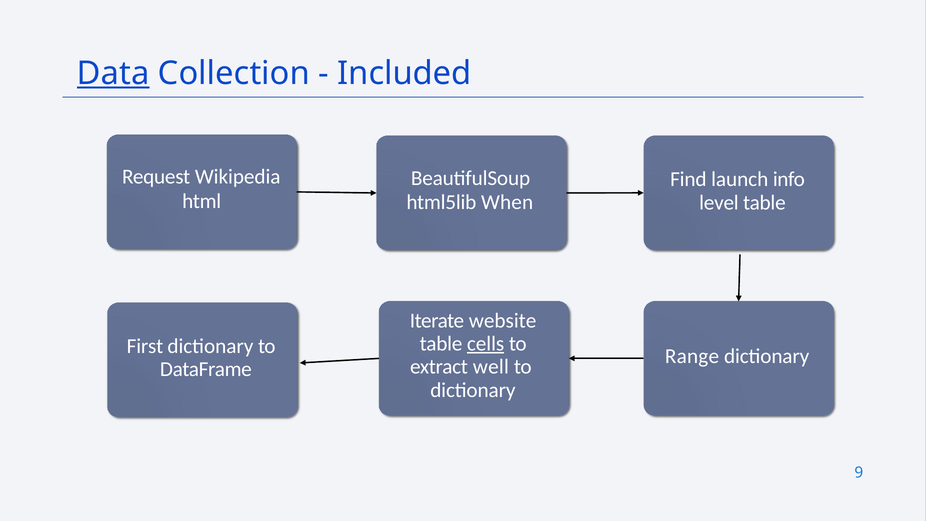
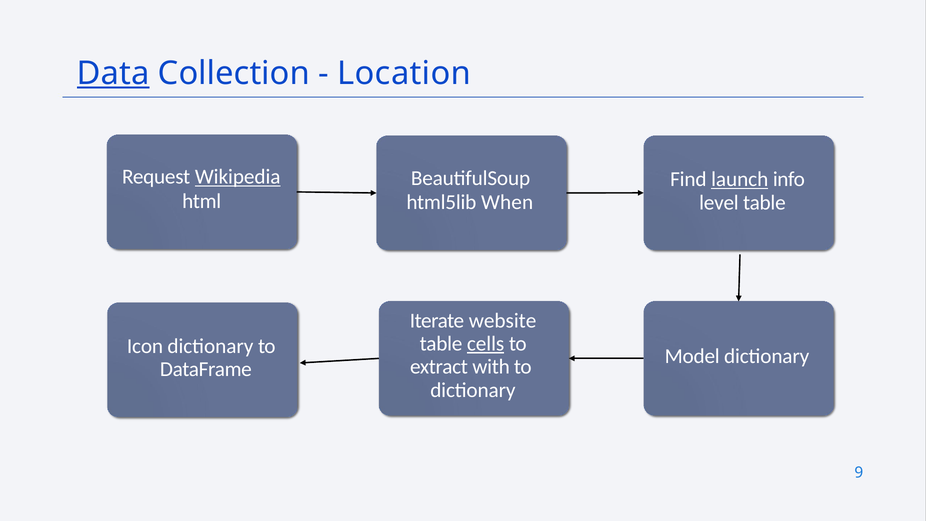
Included: Included -> Location
Wikipedia underline: none -> present
launch underline: none -> present
First: First -> Icon
Range: Range -> Model
well: well -> with
